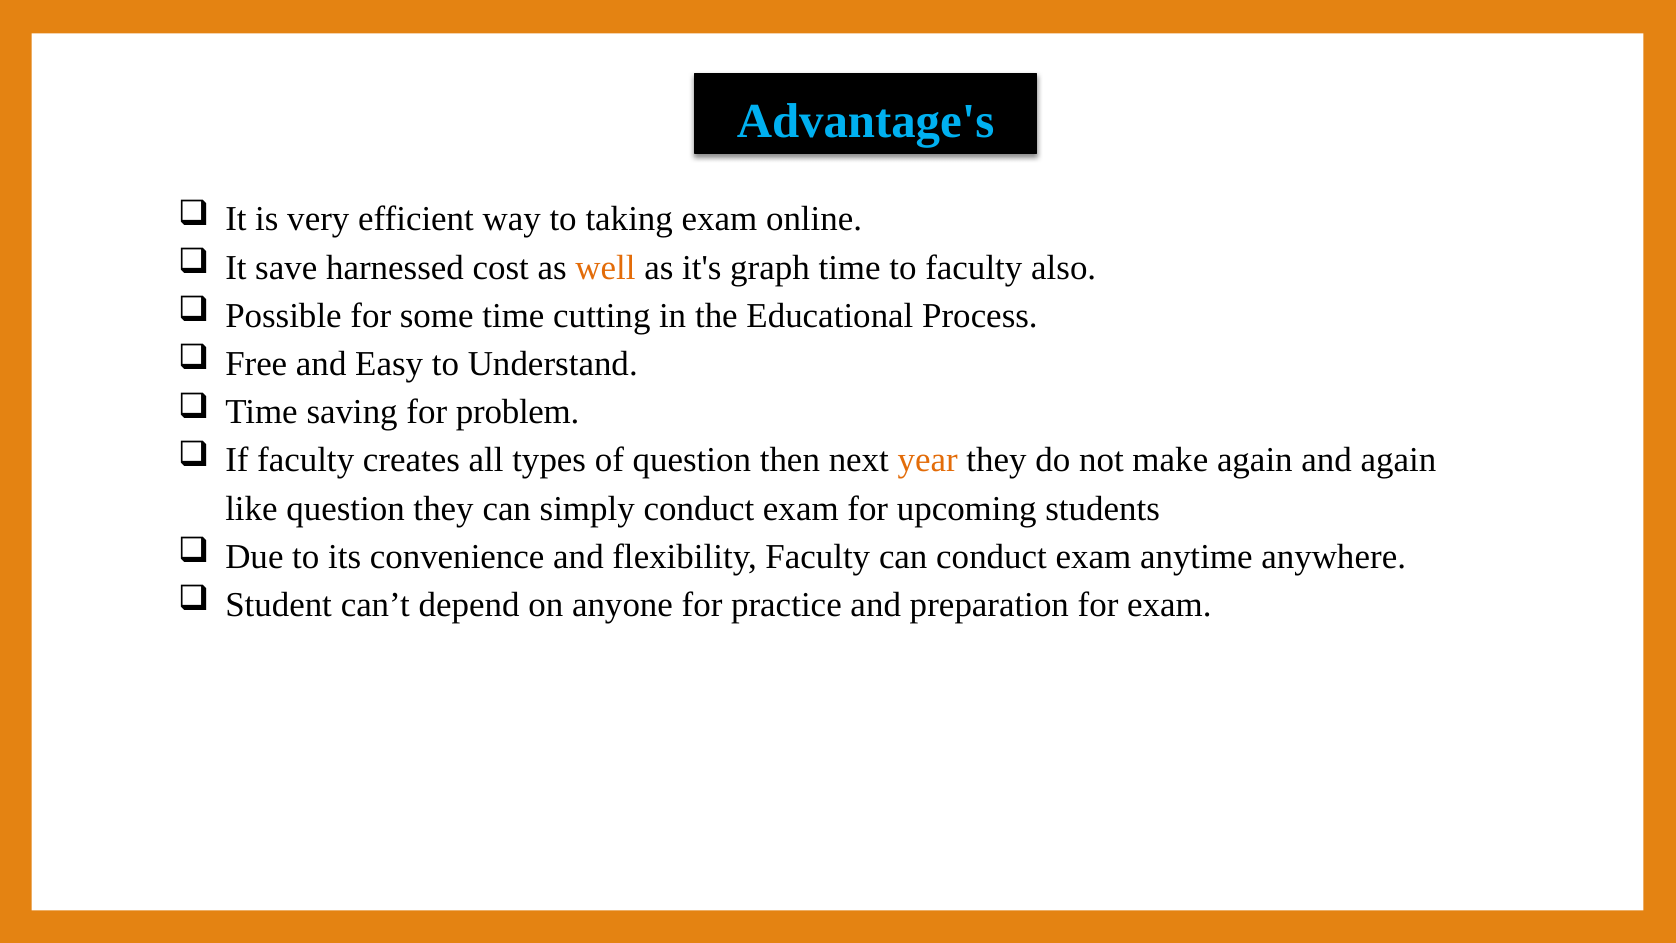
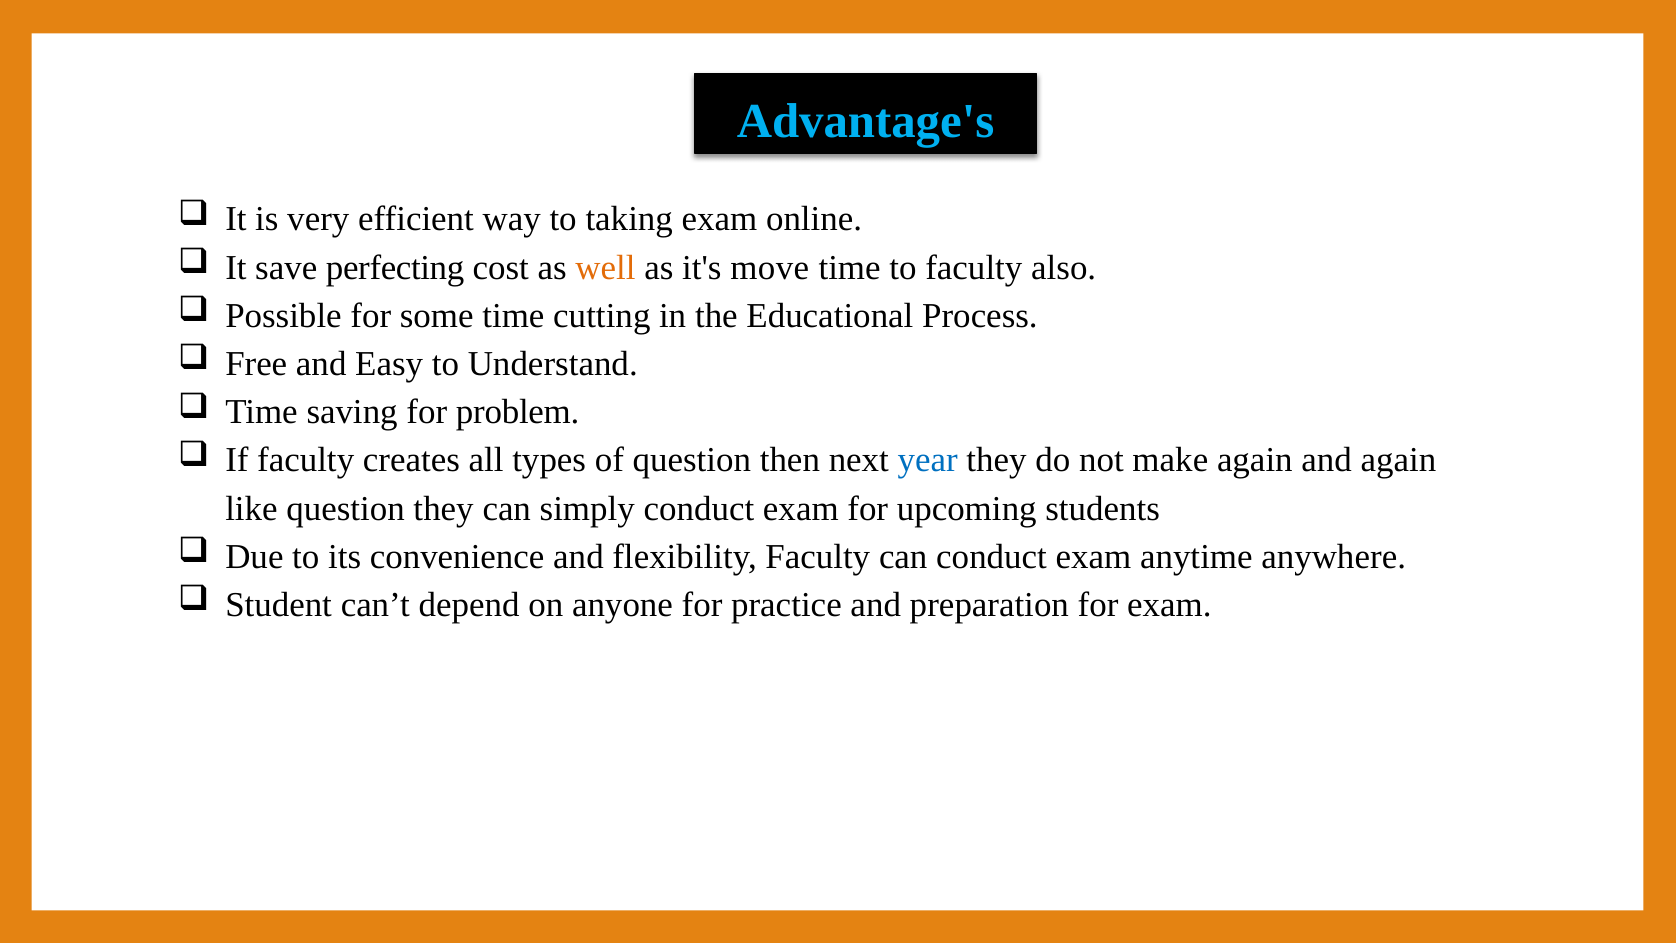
harnessed: harnessed -> perfecting
graph: graph -> move
year colour: orange -> blue
